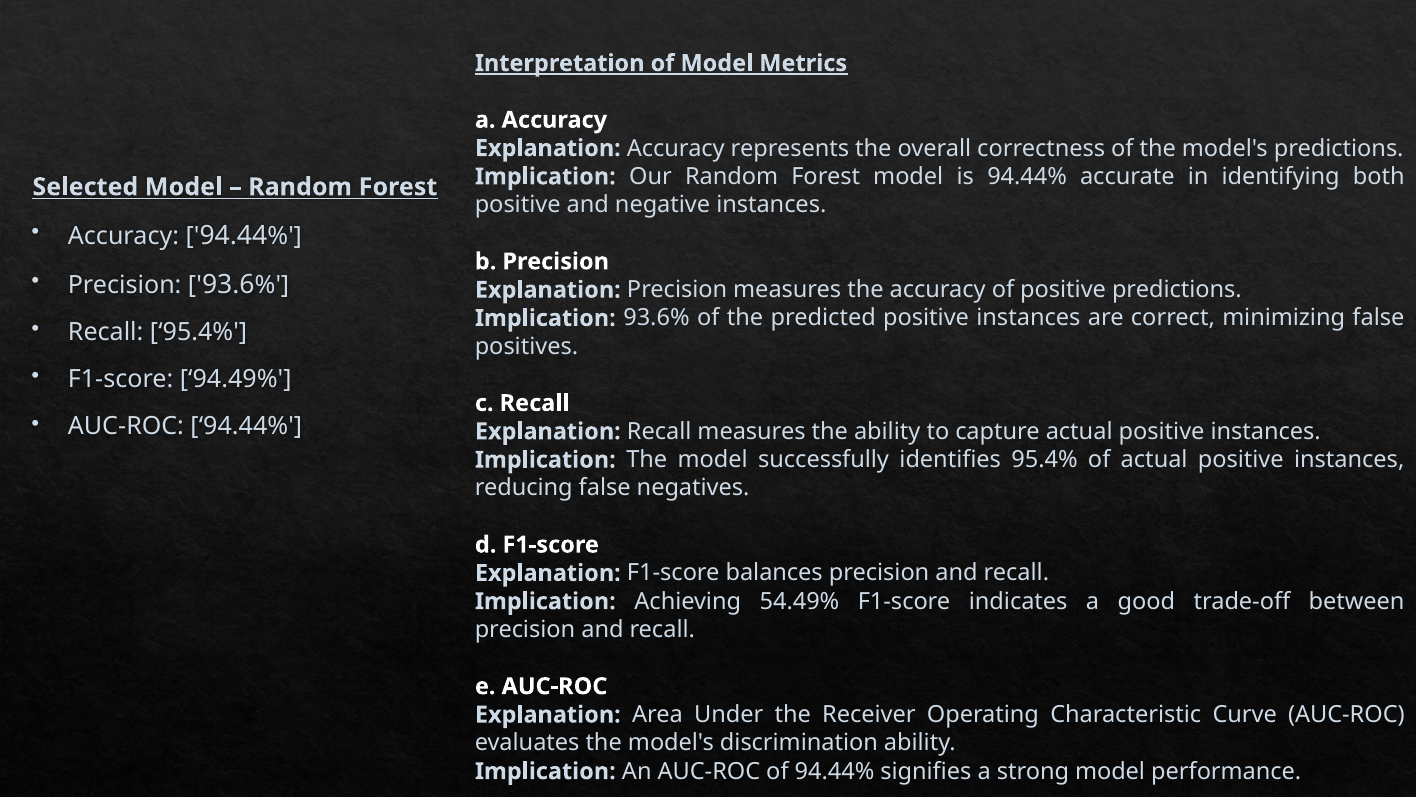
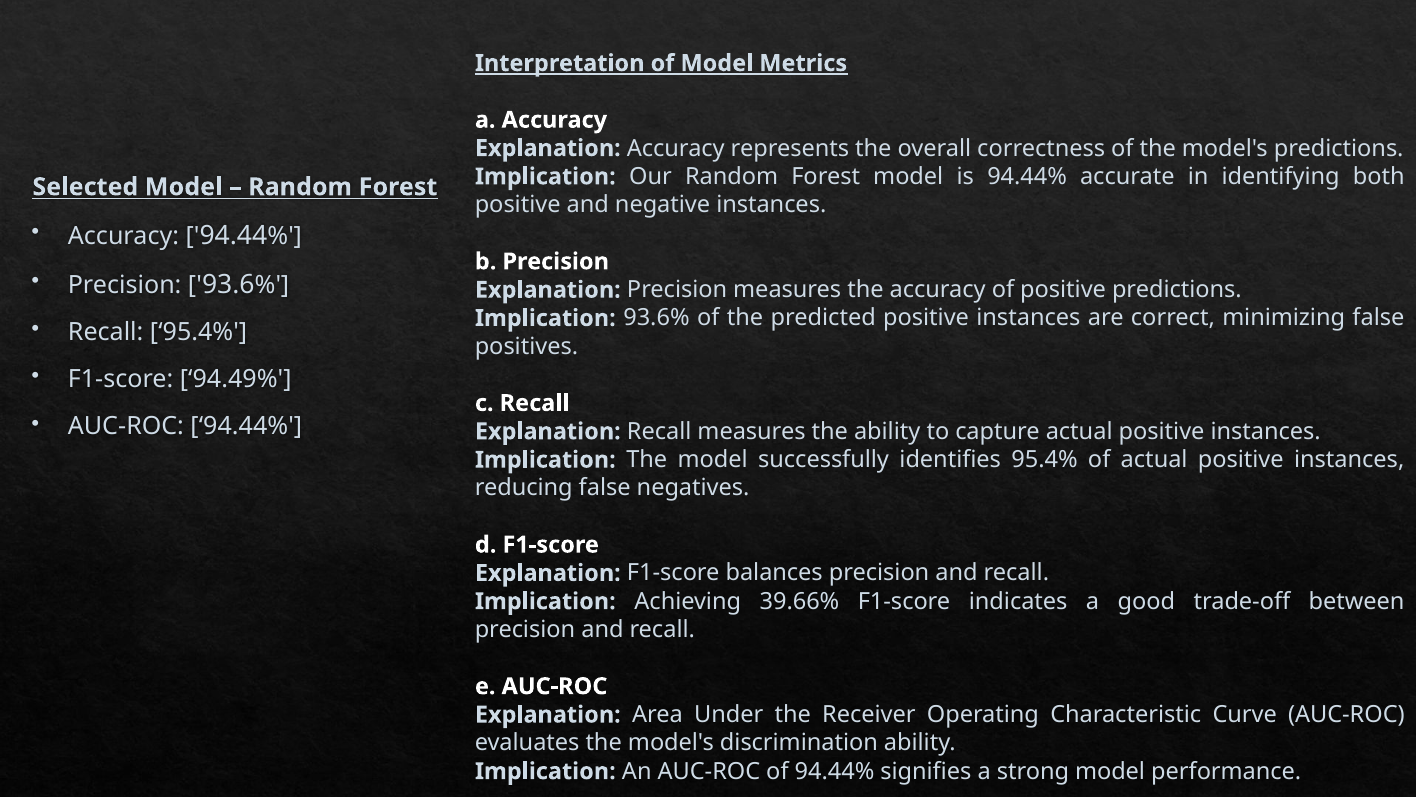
54.49%: 54.49% -> 39.66%
